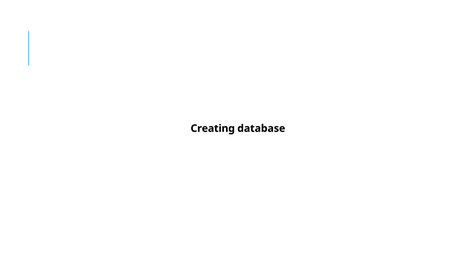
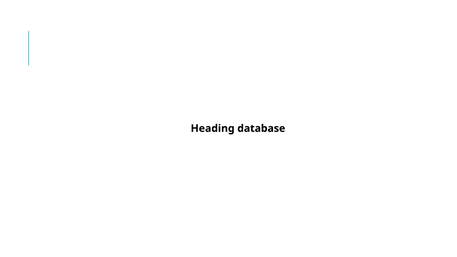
Creating: Creating -> Heading
